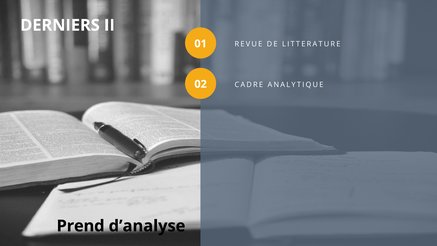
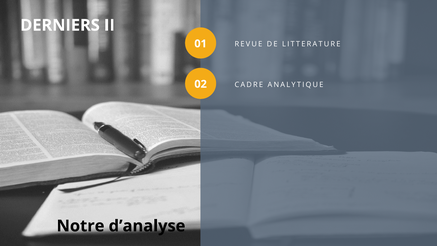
Prend: Prend -> Notre
